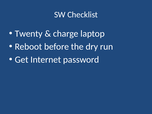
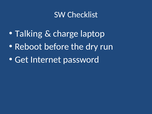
Twenty: Twenty -> Talking
